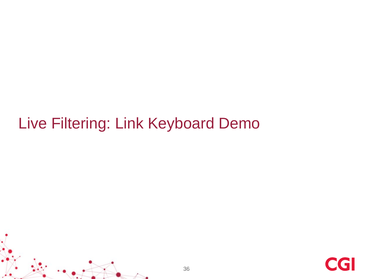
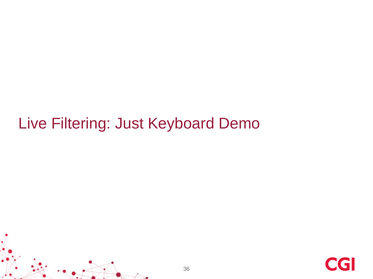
Link: Link -> Just
